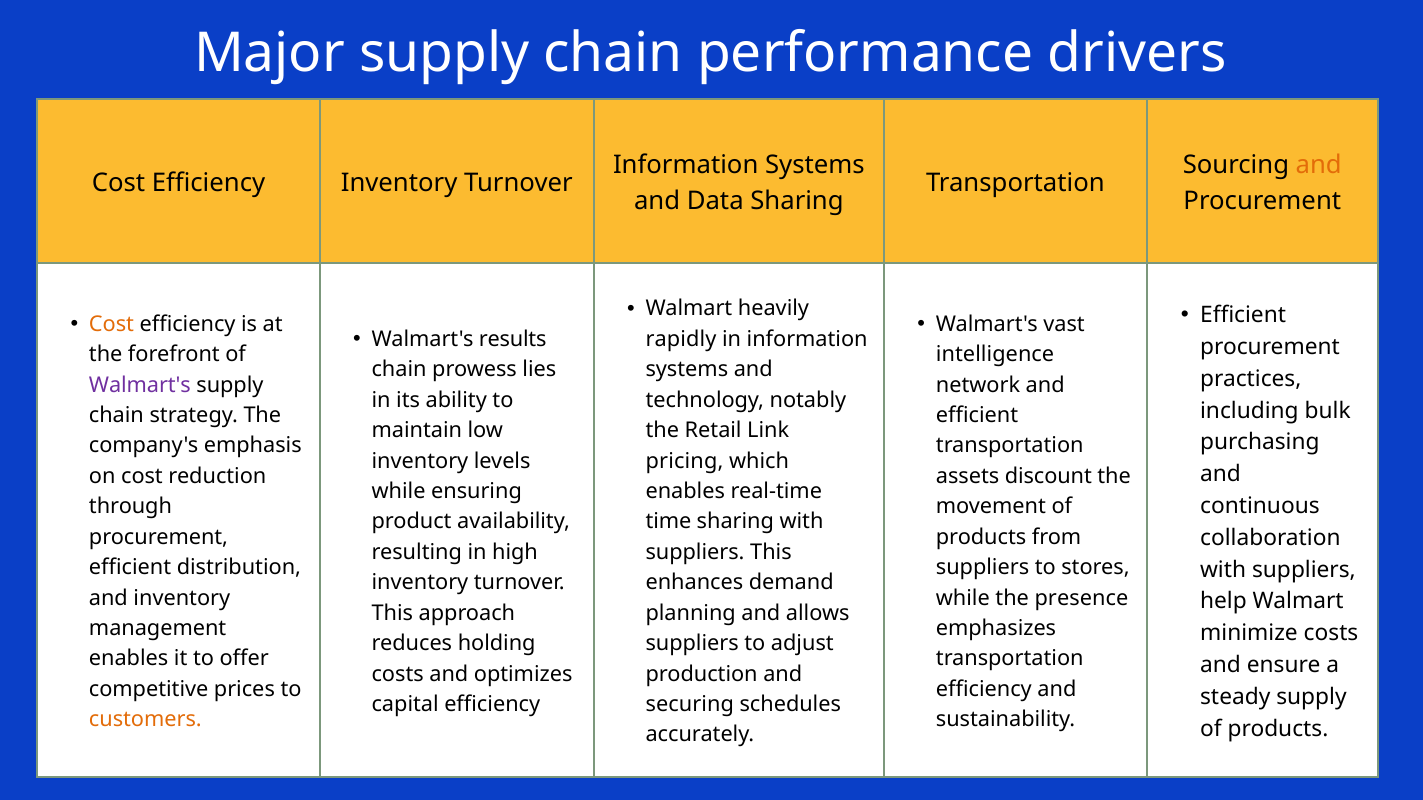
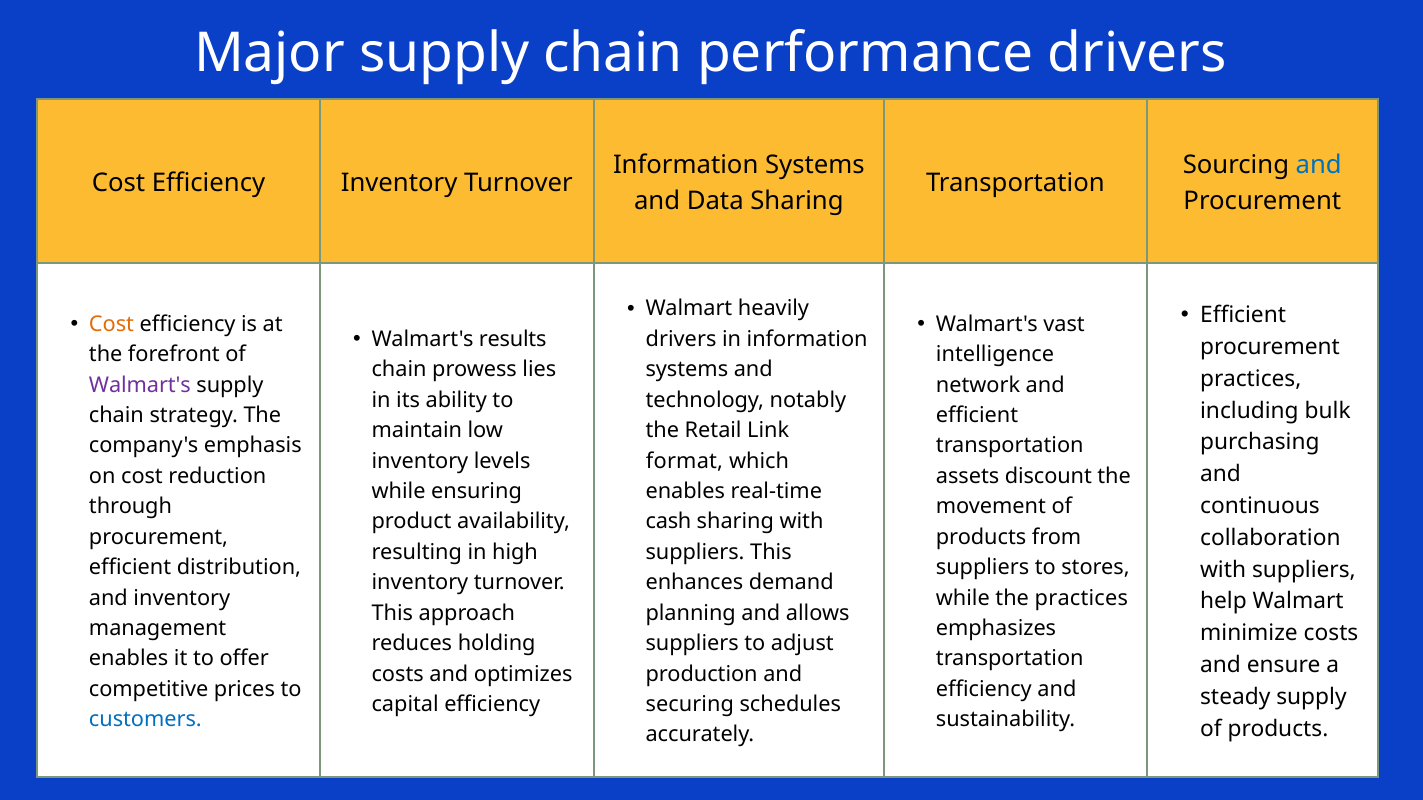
and at (1319, 165) colour: orange -> blue
rapidly at (681, 339): rapidly -> drivers
pricing: pricing -> format
time: time -> cash
the presence: presence -> practices
customers colour: orange -> blue
